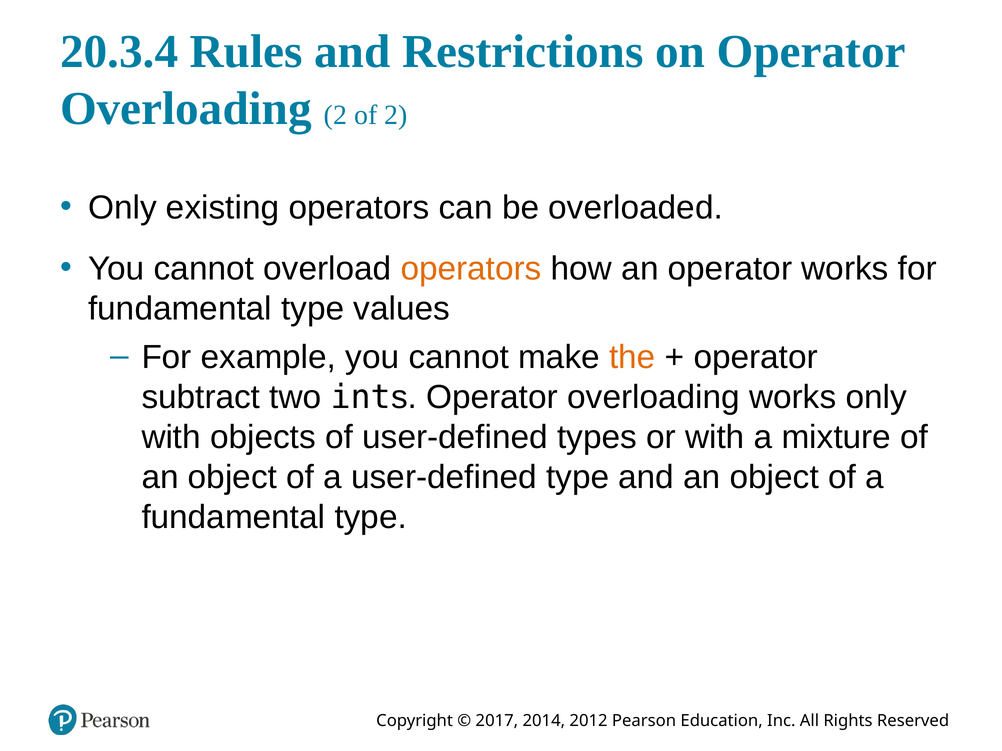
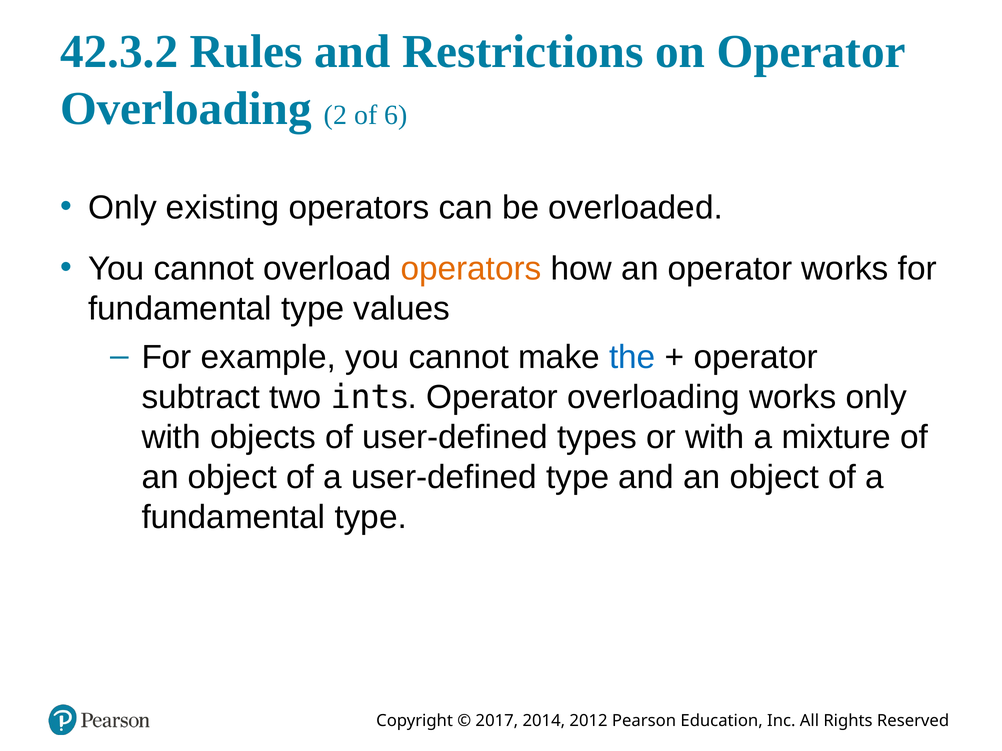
20.3.4: 20.3.4 -> 42.3.2
of 2: 2 -> 6
the colour: orange -> blue
